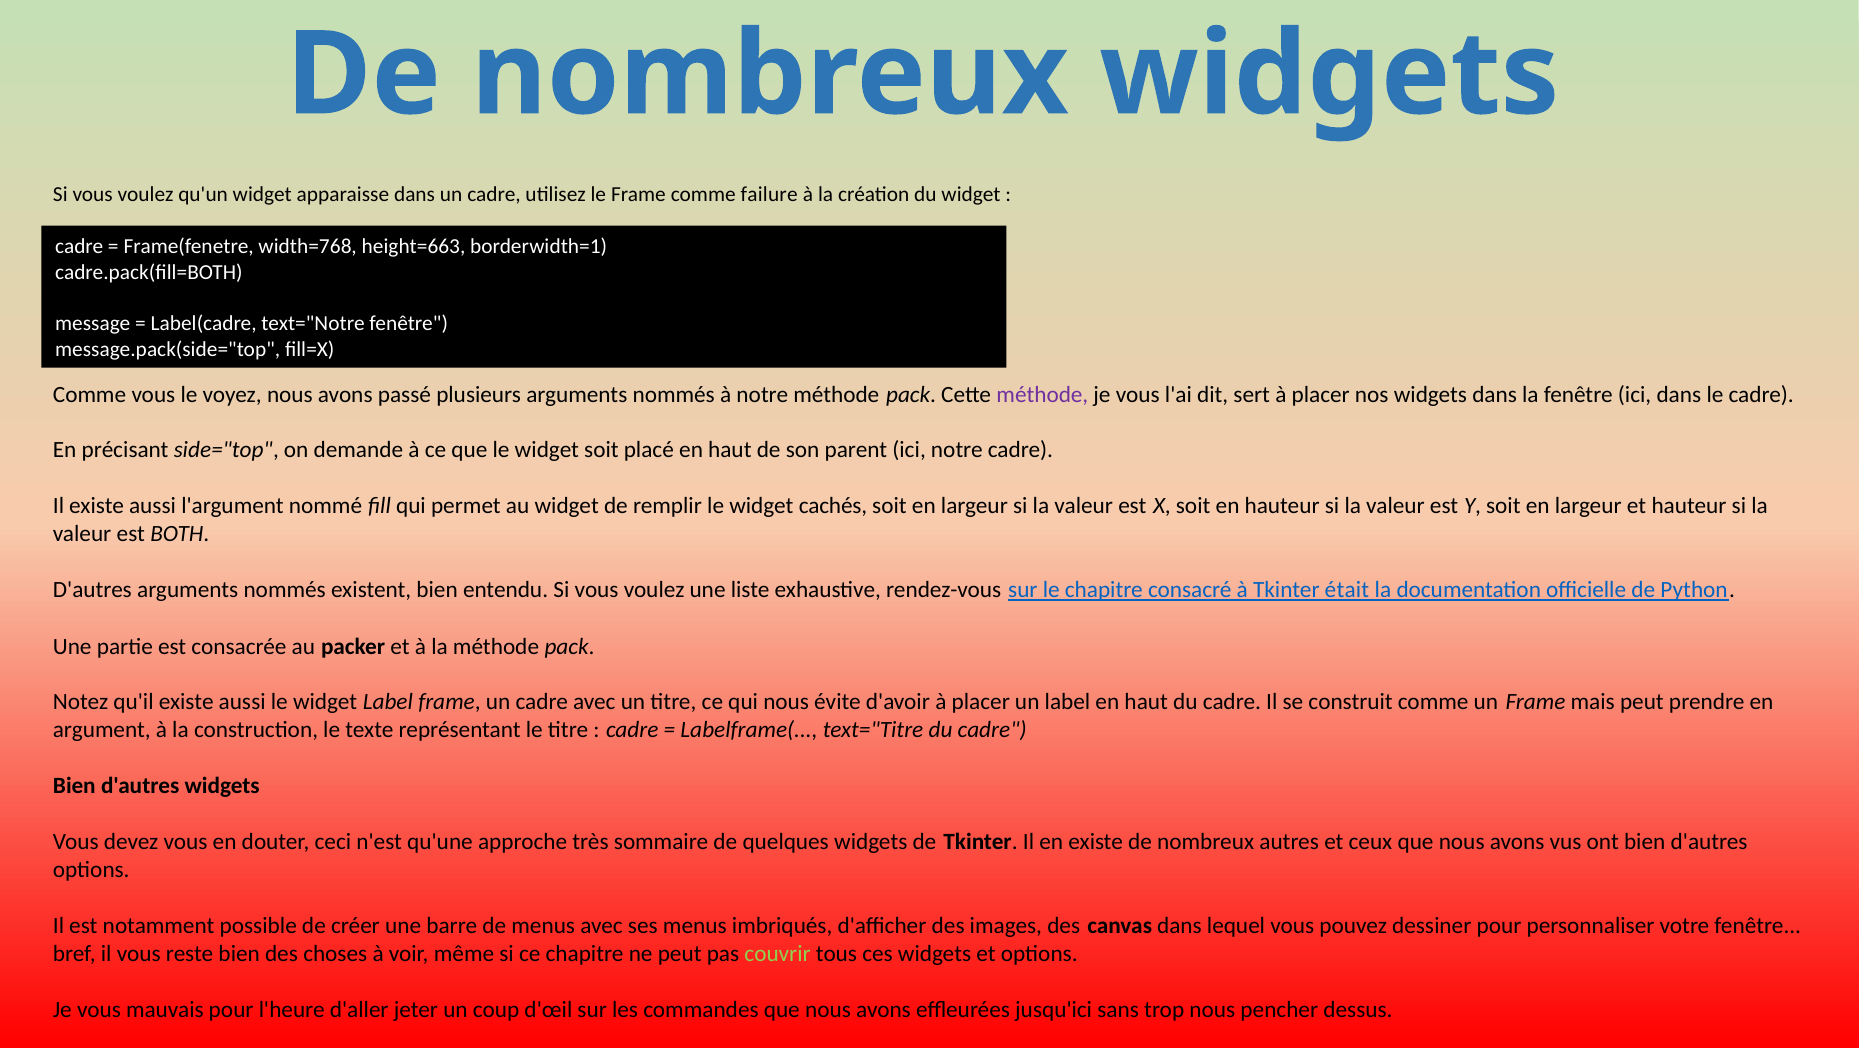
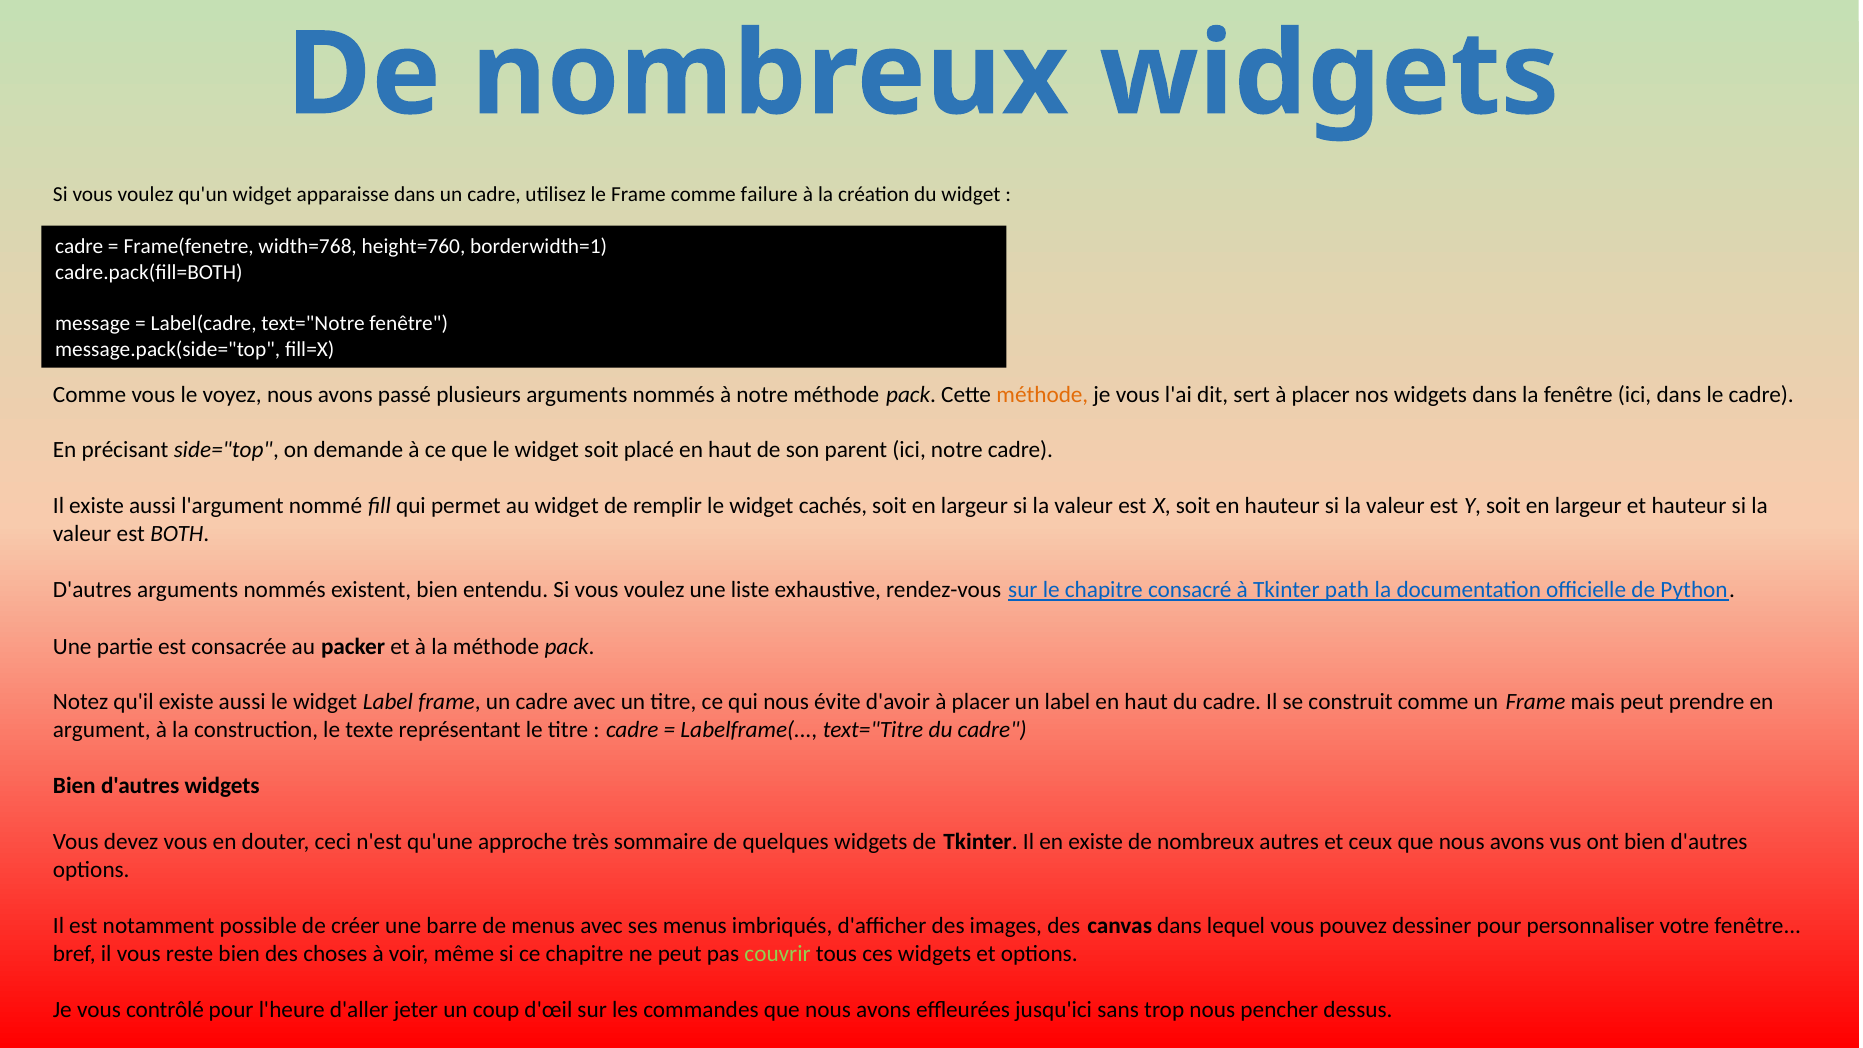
height=663: height=663 -> height=760
méthode at (1042, 394) colour: purple -> orange
était: était -> path
mauvais: mauvais -> contrôlé
